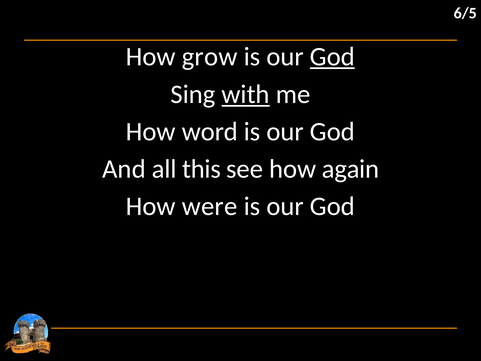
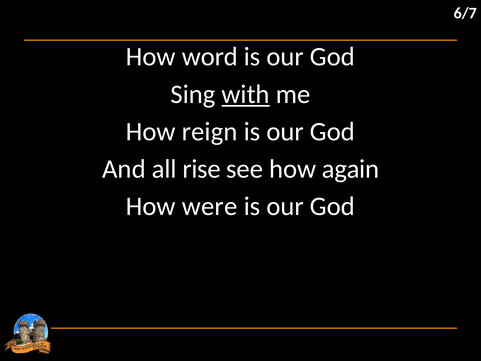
6/5: 6/5 -> 6/7
grow: grow -> word
God at (332, 57) underline: present -> none
word: word -> reign
this: this -> rise
